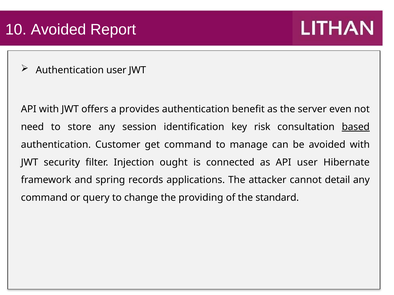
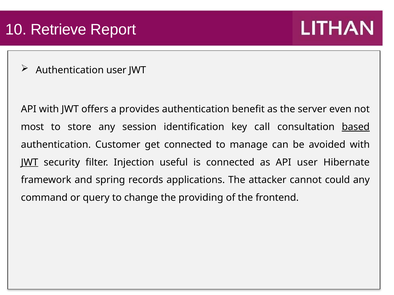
10 Avoided: Avoided -> Retrieve
need: need -> most
risk: risk -> call
get command: command -> connected
JWT at (30, 163) underline: none -> present
ought: ought -> useful
detail: detail -> could
standard: standard -> frontend
